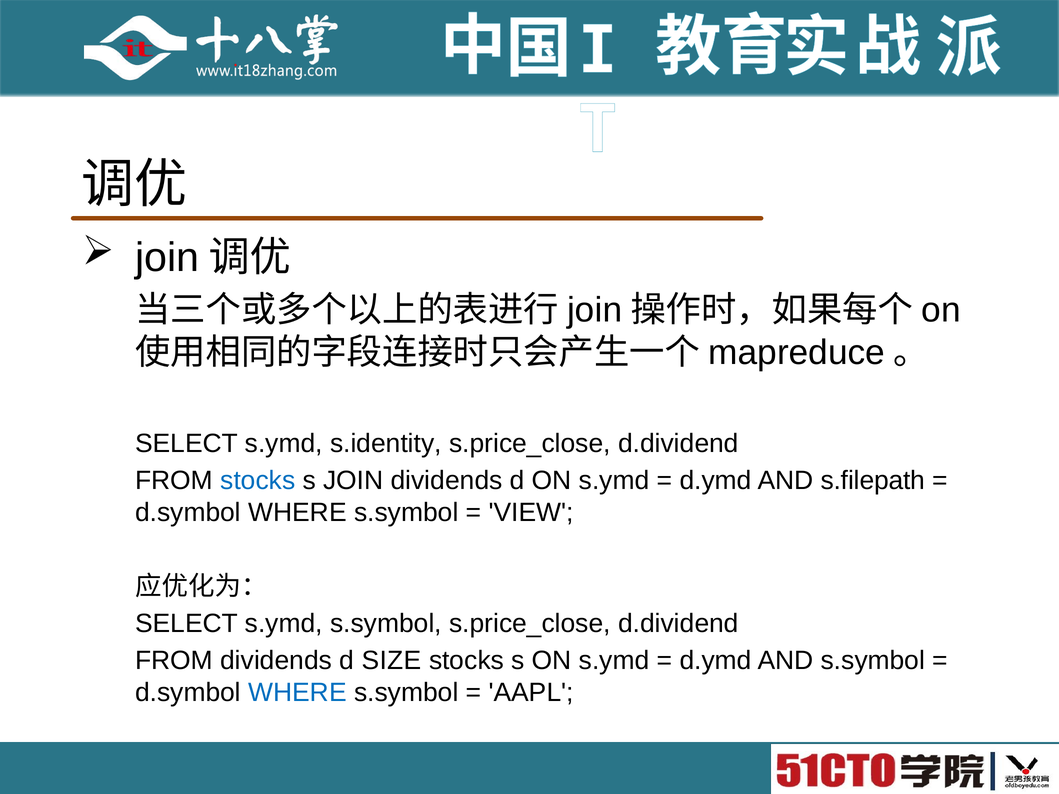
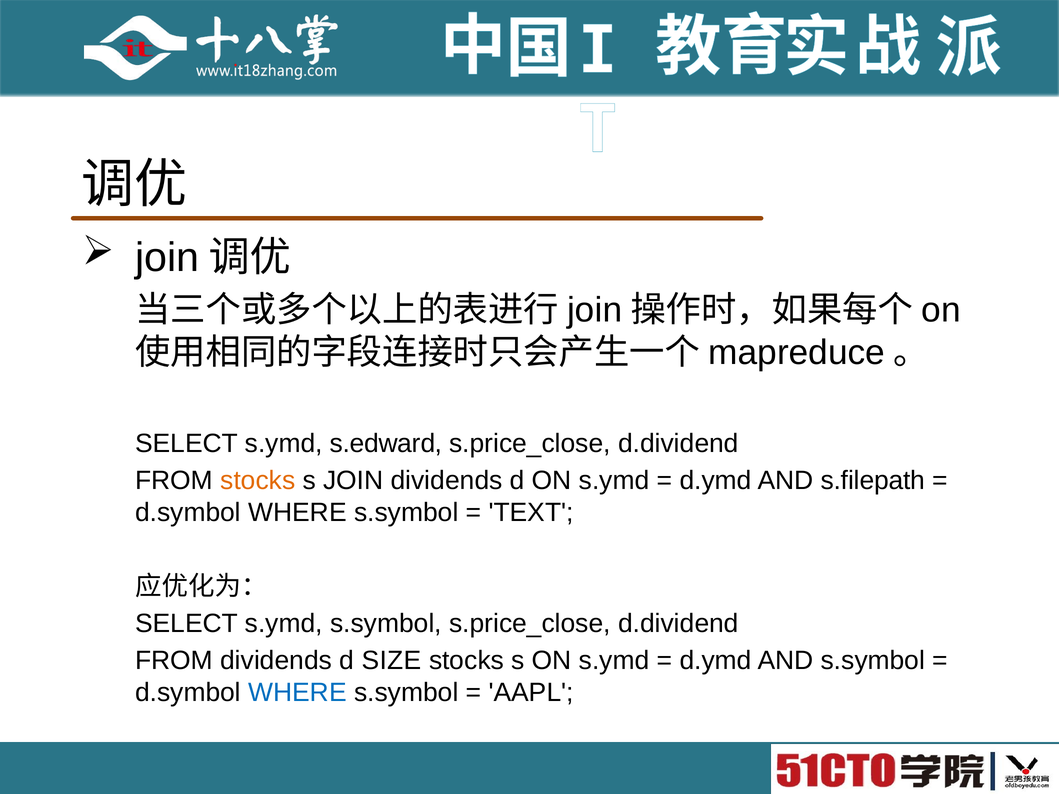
s.identity: s.identity -> s.edward
stocks at (258, 481) colour: blue -> orange
VIEW: VIEW -> TEXT
